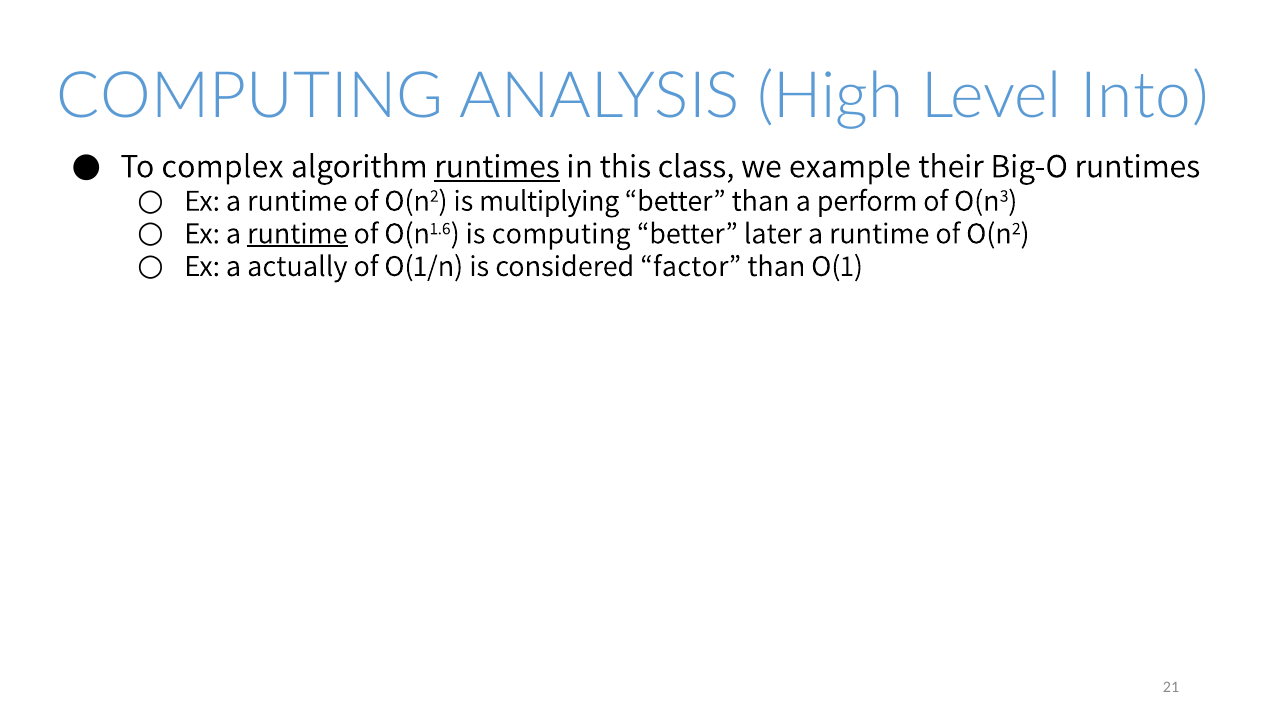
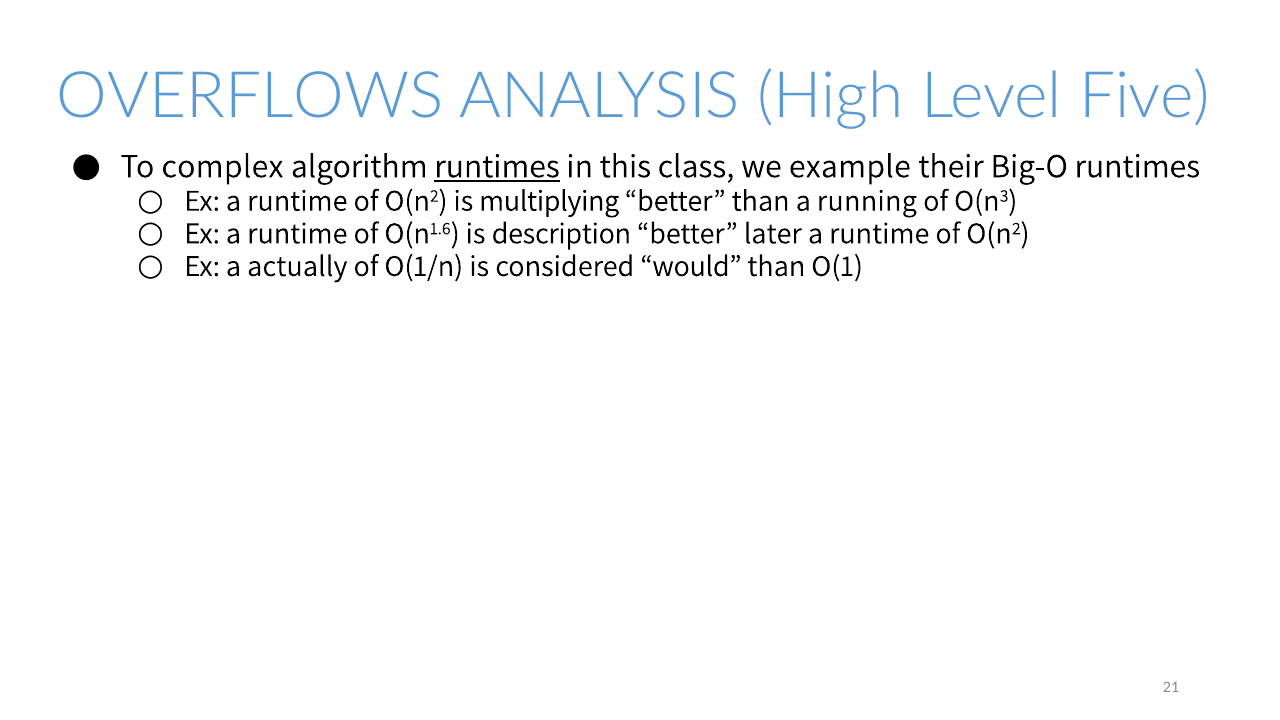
COMPUTING at (250, 97): COMPUTING -> OVERFLOWS
Into: Into -> Five
perform: perform -> running
runtime at (297, 233) underline: present -> none
is computing: computing -> description
factor: factor -> would
